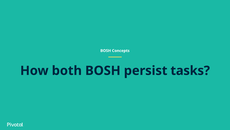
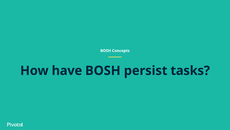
both: both -> have
